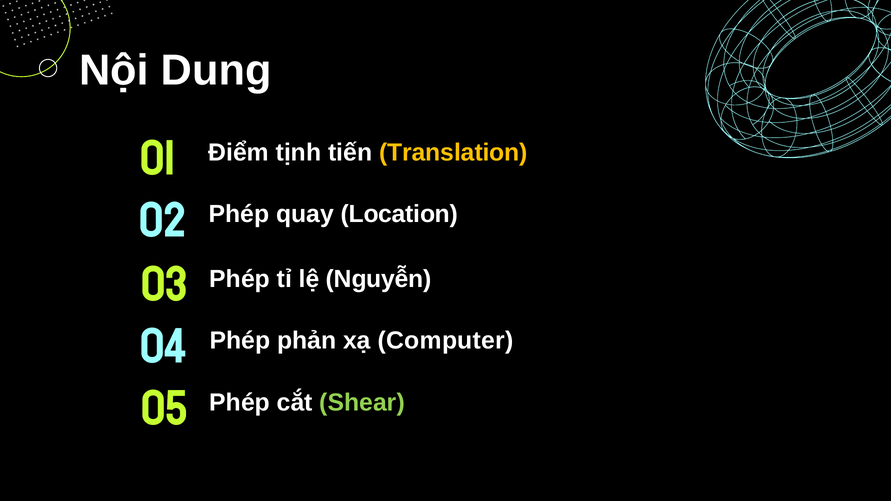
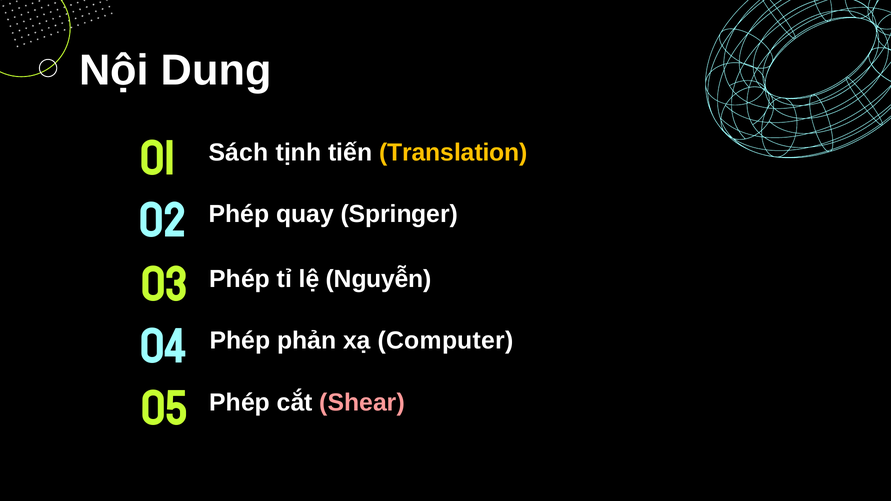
Điểm: Điểm -> Sách
Location: Location -> Springer
Shear colour: light green -> pink
